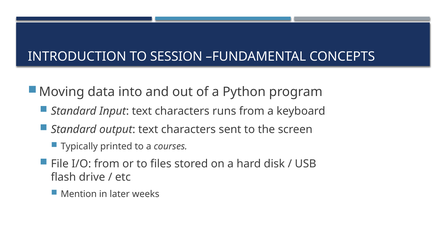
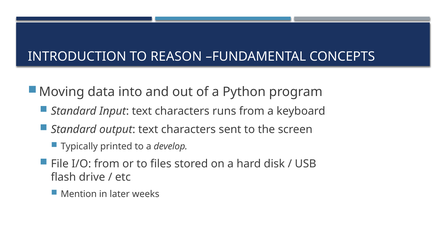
SESSION: SESSION -> REASON
courses: courses -> develop
